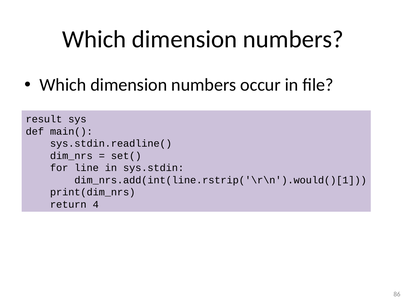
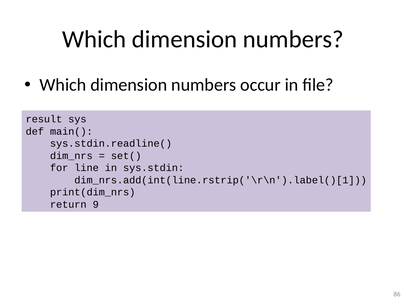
dim_nrs.add(int(line.rstrip('\r\n').would()[1: dim_nrs.add(int(line.rstrip('\r\n').would()[1 -> dim_nrs.add(int(line.rstrip('\r\n').label()[1
4: 4 -> 9
